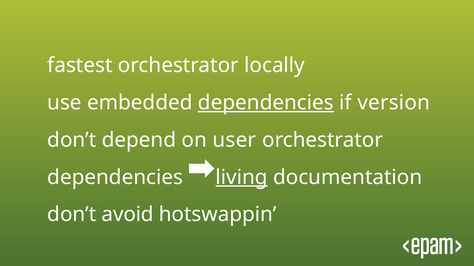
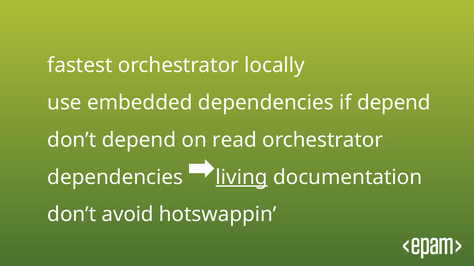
dependencies at (266, 103) underline: present -> none
if version: version -> depend
user: user -> read
